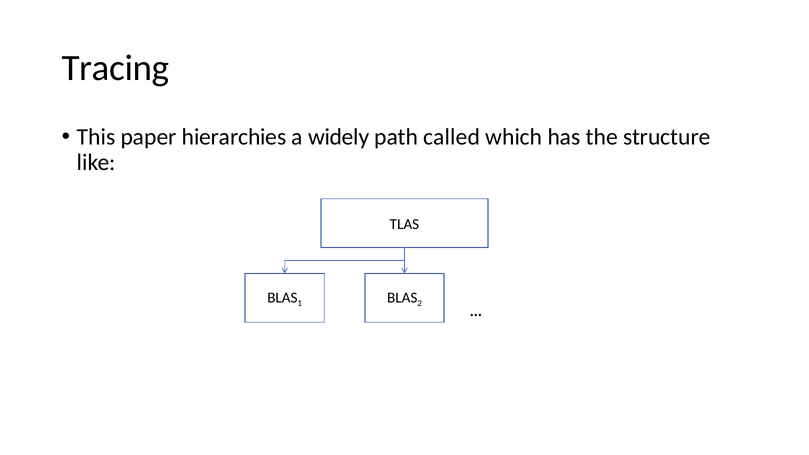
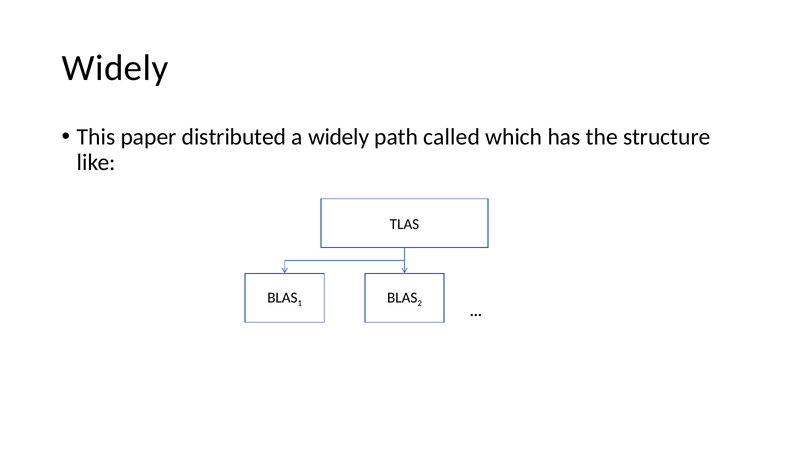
Tracing at (115, 68): Tracing -> Widely
hierarchies: hierarchies -> distributed
